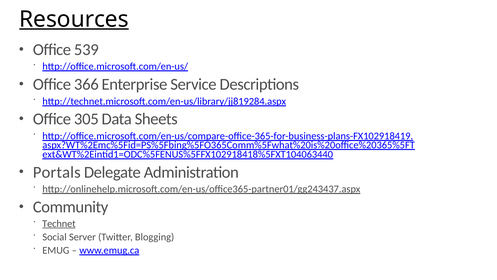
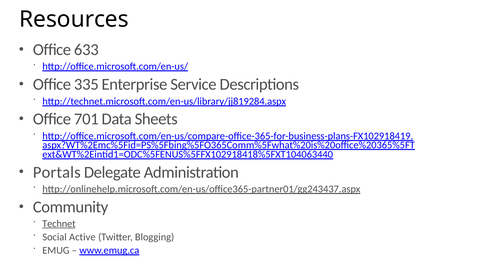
Resources underline: present -> none
539: 539 -> 633
366: 366 -> 335
305: 305 -> 701
Server: Server -> Active
